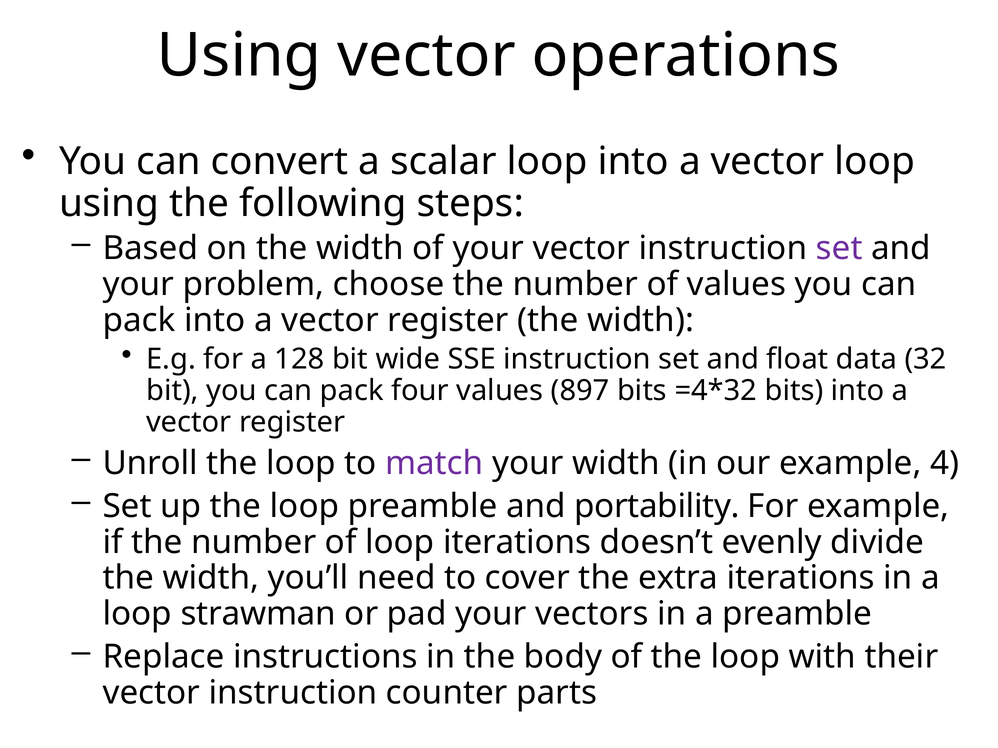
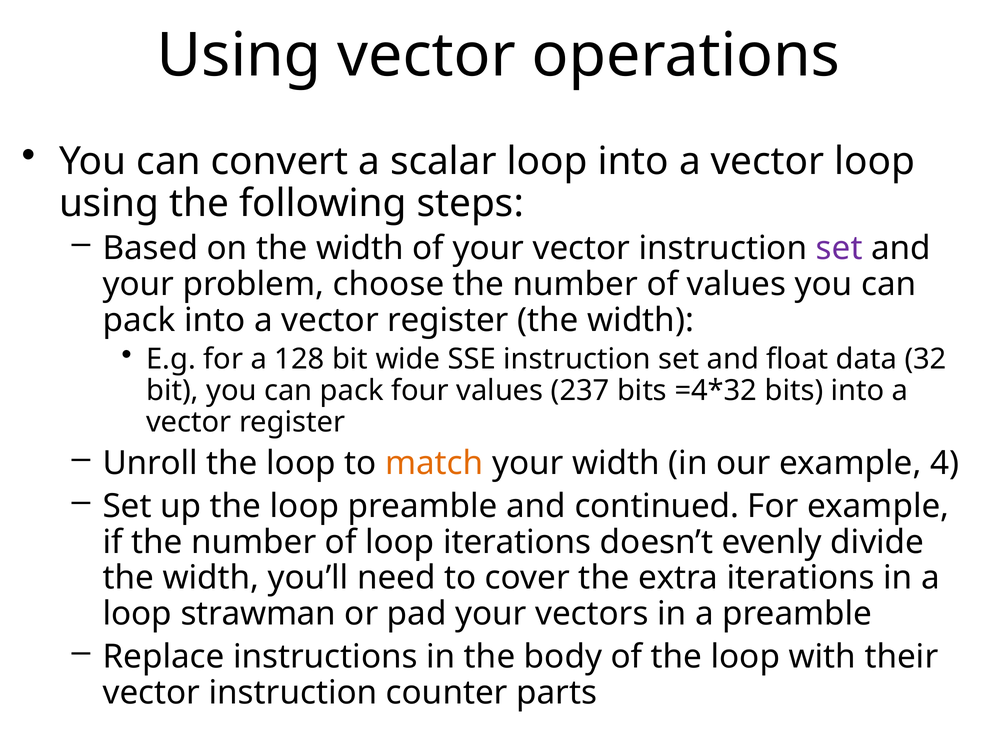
897: 897 -> 237
match colour: purple -> orange
portability: portability -> continued
